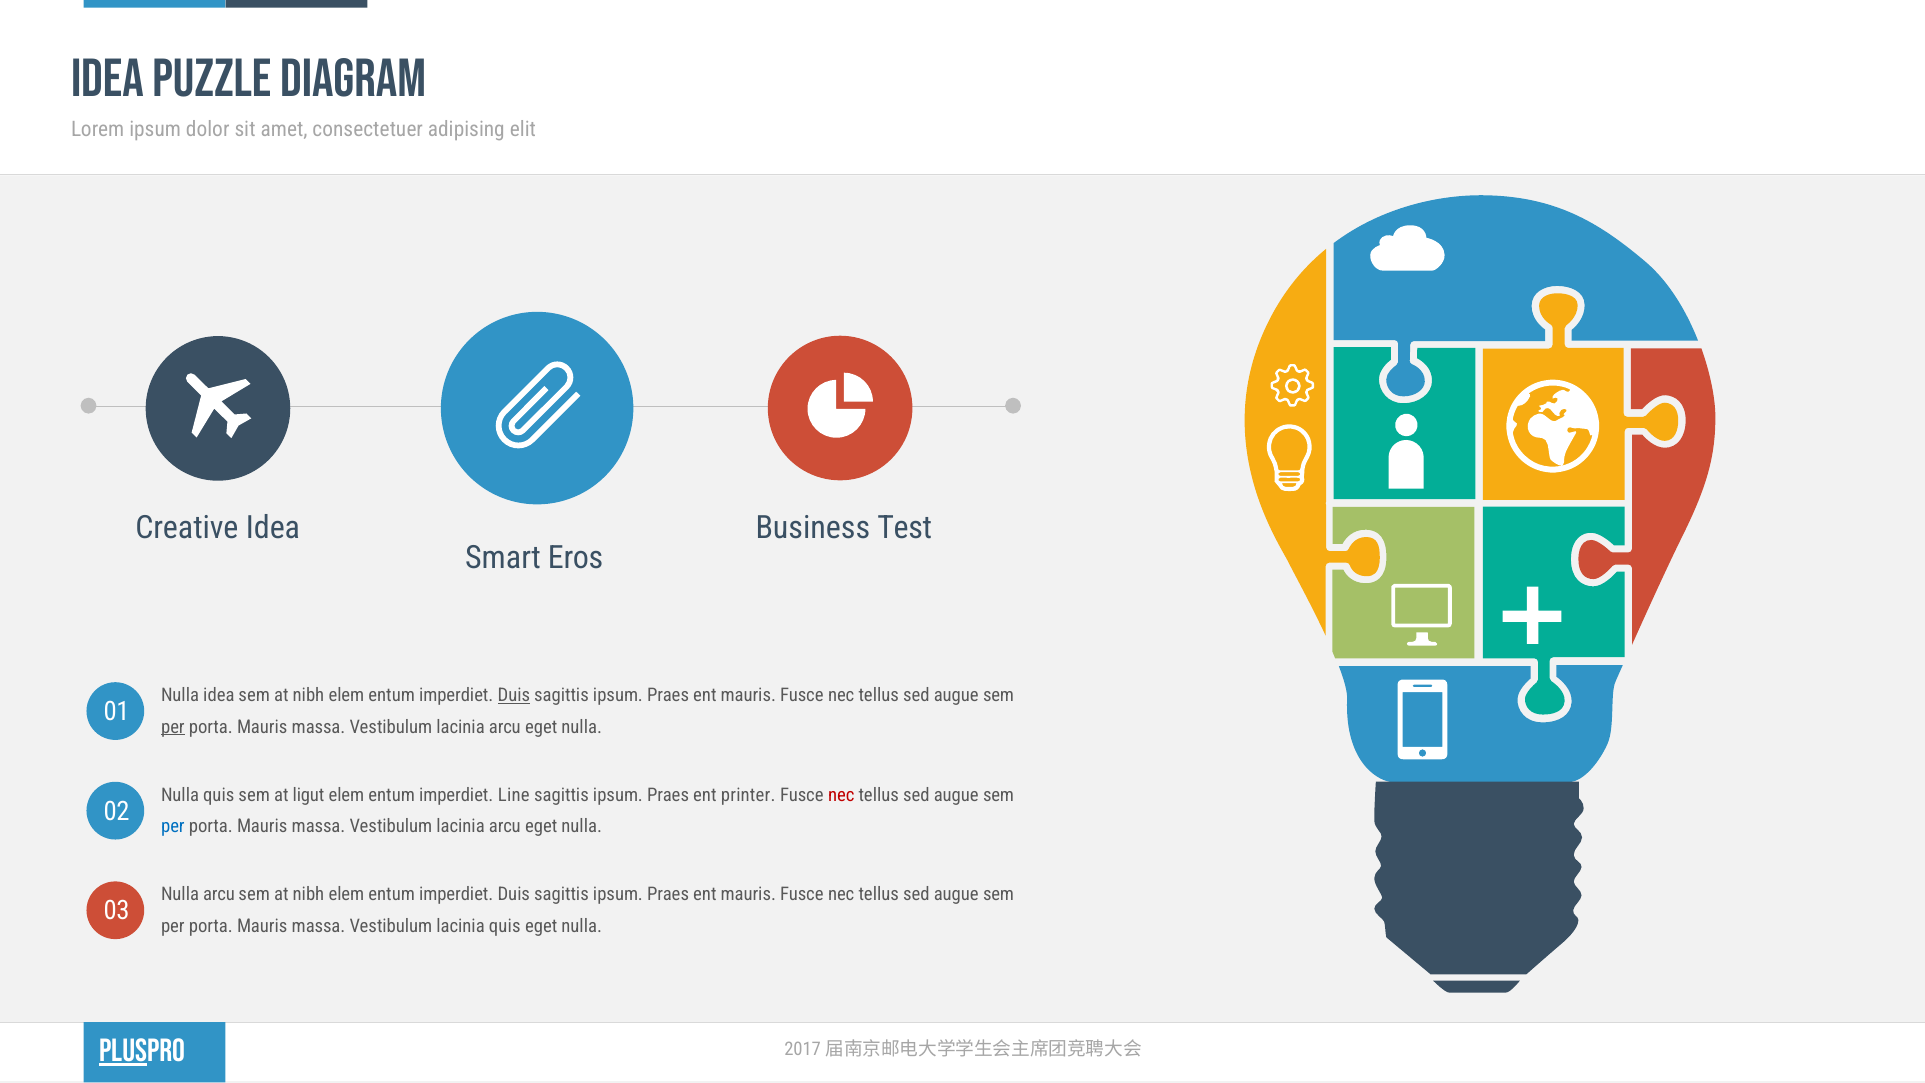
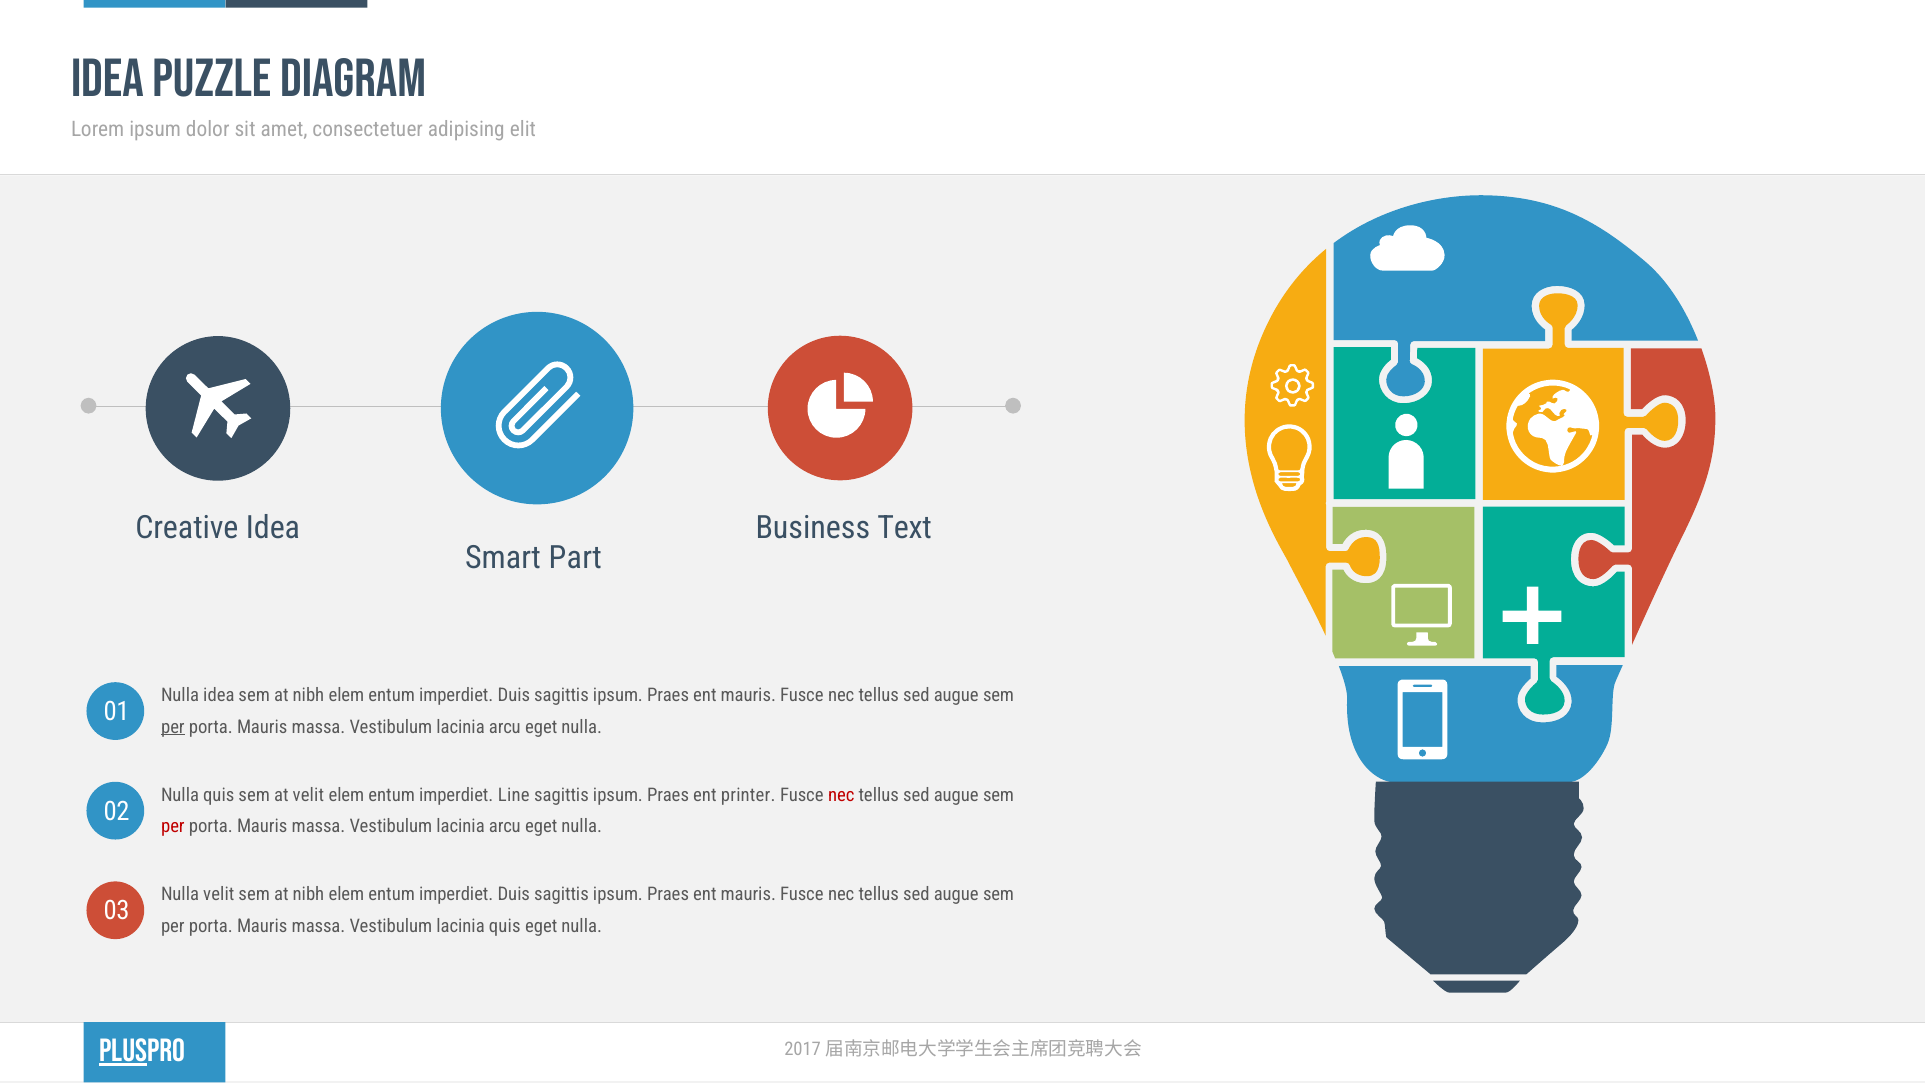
Test: Test -> Text
Eros: Eros -> Part
Duis at (514, 695) underline: present -> none
at ligut: ligut -> velit
per at (173, 826) colour: blue -> red
Nulla arcu: arcu -> velit
